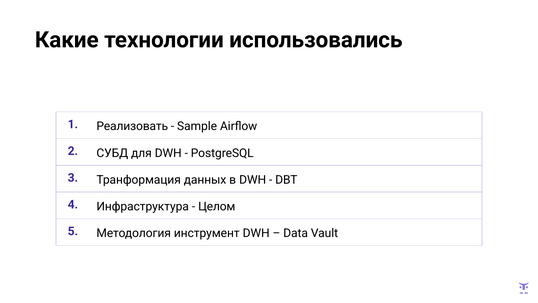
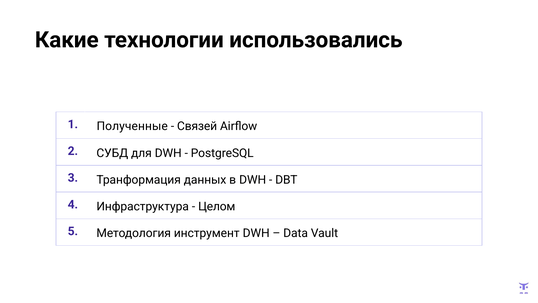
Реализовать: Реализовать -> Полученные
Sample: Sample -> Связей
